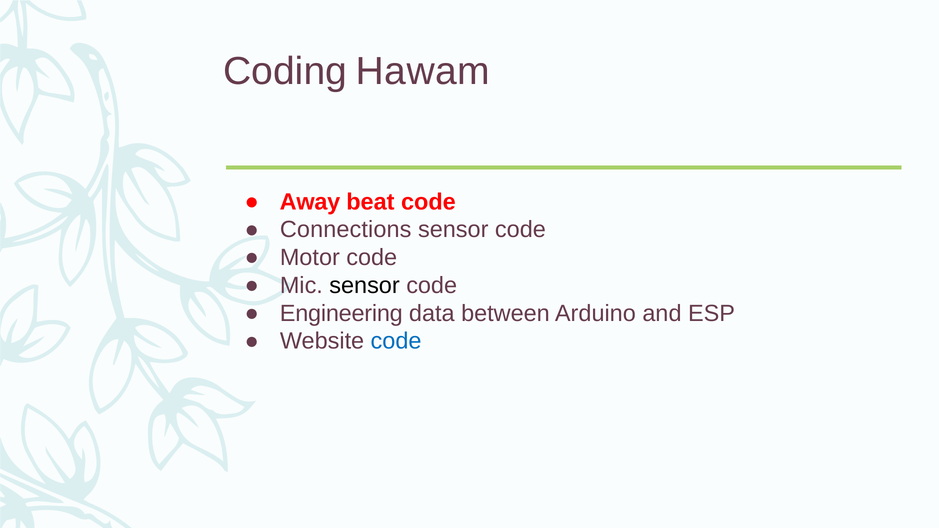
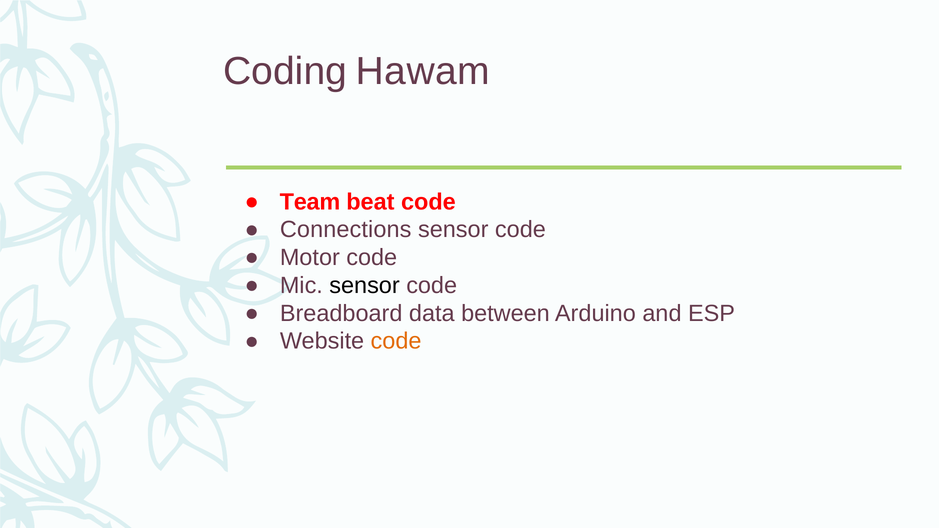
Away: Away -> Team
Engineering: Engineering -> Breadboard
code at (396, 341) colour: blue -> orange
